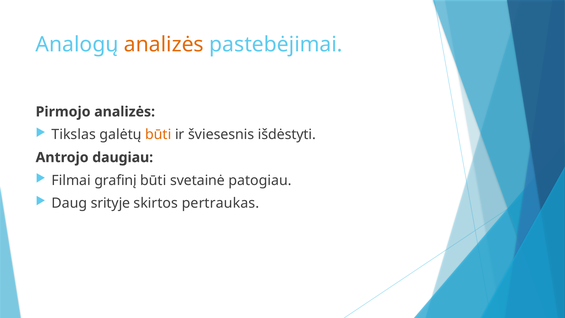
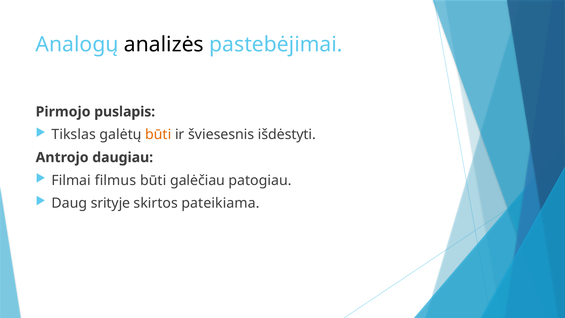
analizės at (164, 45) colour: orange -> black
Pirmojo analizės: analizės -> puslapis
grafinį: grafinį -> filmus
svetainė: svetainė -> galėčiau
pertraukas: pertraukas -> pateikiama
